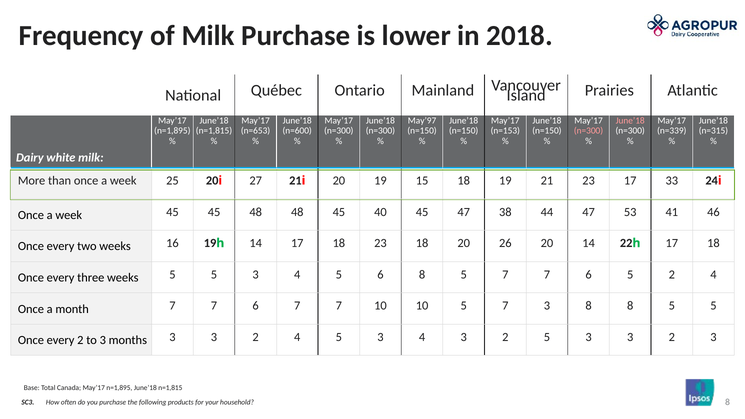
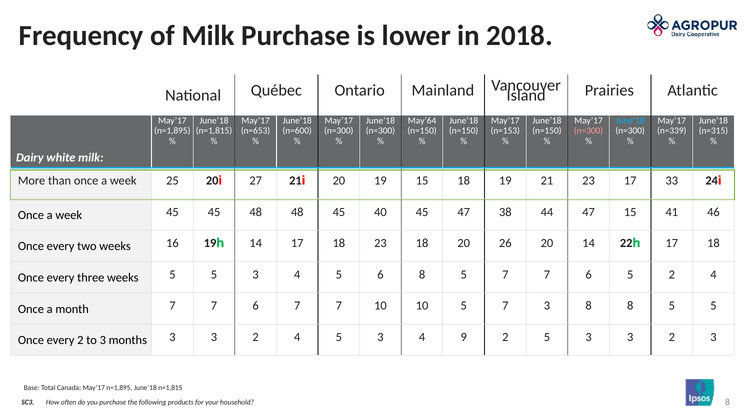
May’97: May’97 -> May’64
June’18 at (630, 121) colour: pink -> light blue
47 53: 53 -> 15
4 3: 3 -> 9
